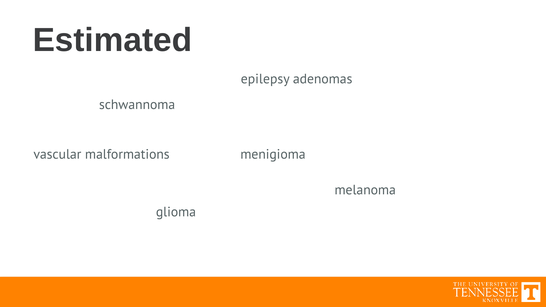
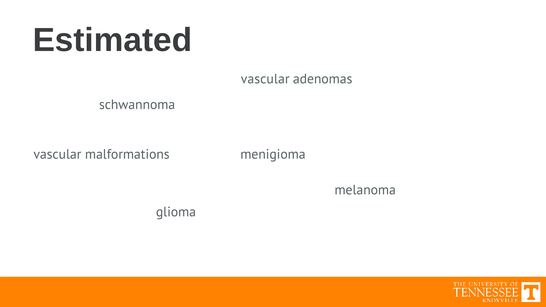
epilepsy at (265, 79): epilepsy -> vascular
